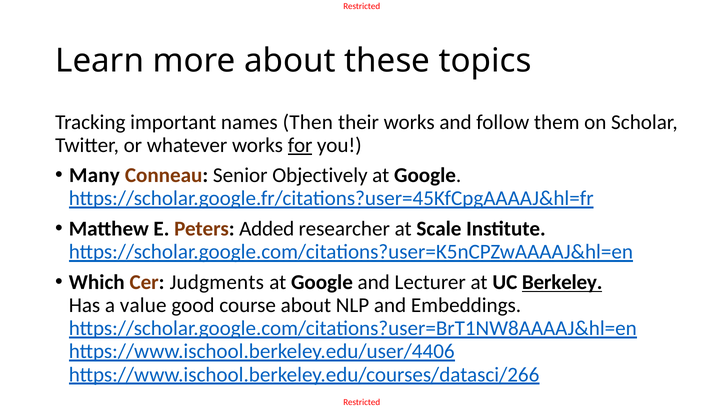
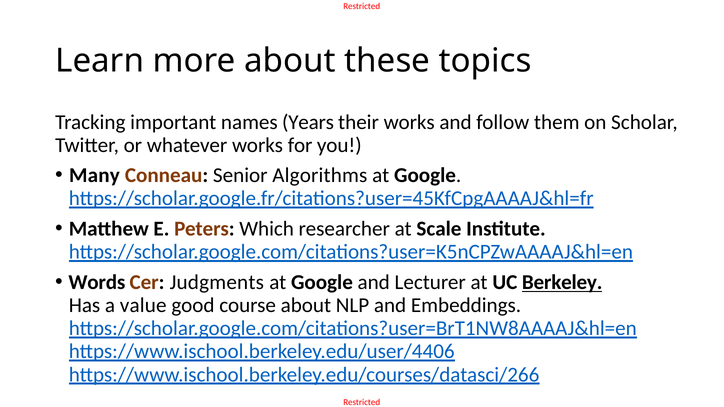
Then: Then -> Years
for underline: present -> none
Objectively: Objectively -> Algorithms
Added: Added -> Which
Which: Which -> Words
